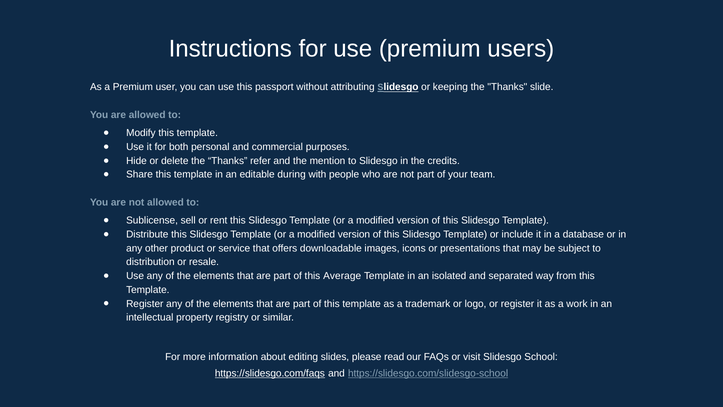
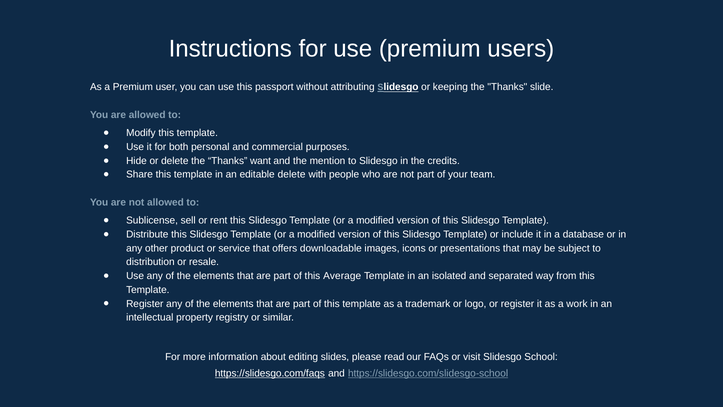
refer: refer -> want
editable during: during -> delete
